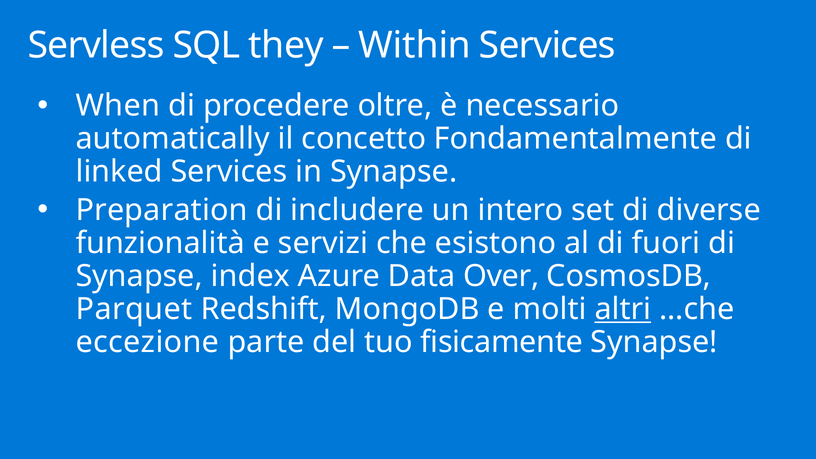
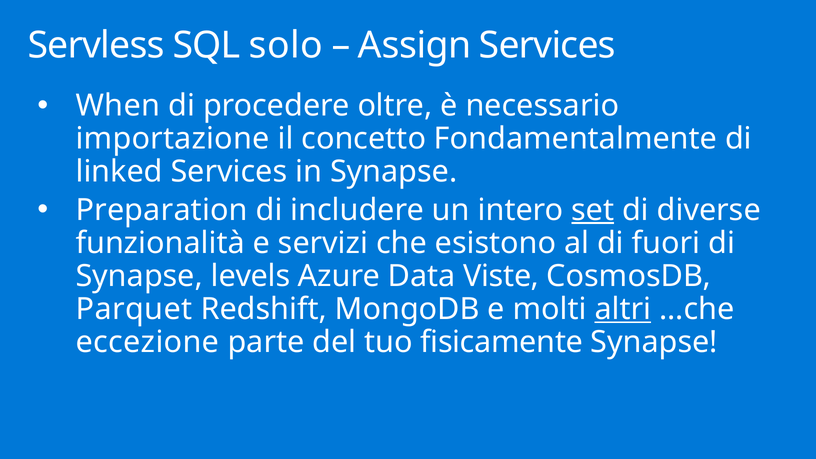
they: they -> solo
Within: Within -> Assign
automatically: automatically -> importazione
set underline: none -> present
index: index -> levels
Over: Over -> Viste
